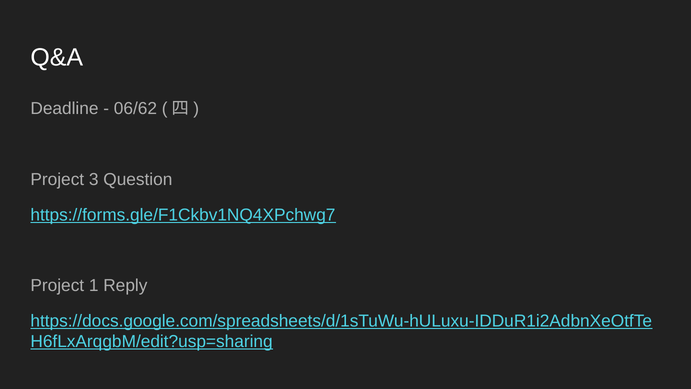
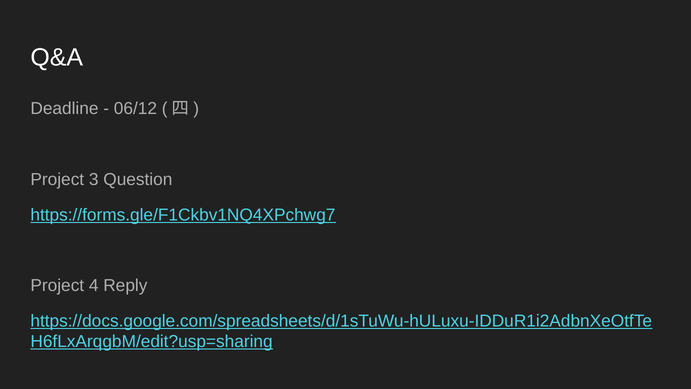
06/62: 06/62 -> 06/12
1: 1 -> 4
